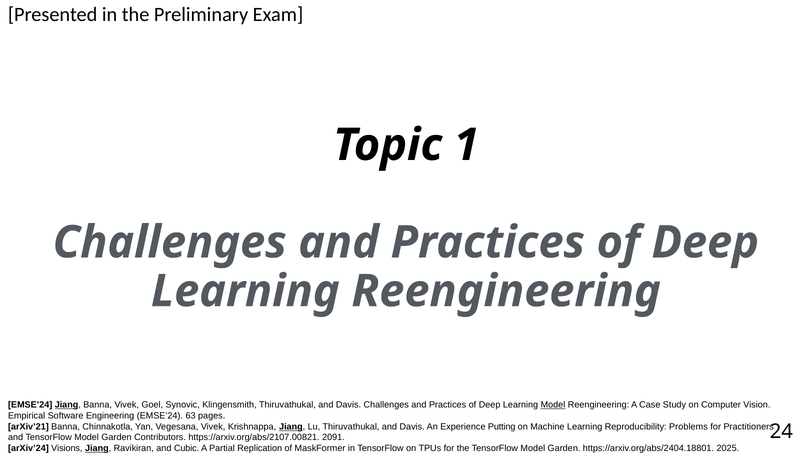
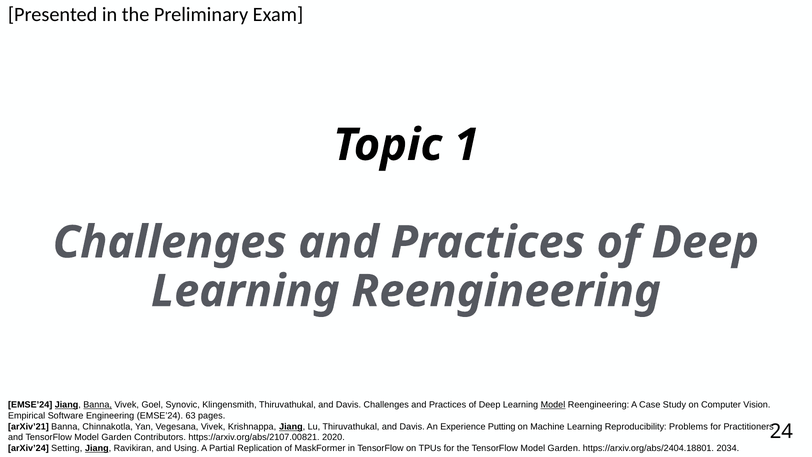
Banna at (98, 405) underline: none -> present
2091: 2091 -> 2020
Visions: Visions -> Setting
Cubic: Cubic -> Using
2025: 2025 -> 2034
